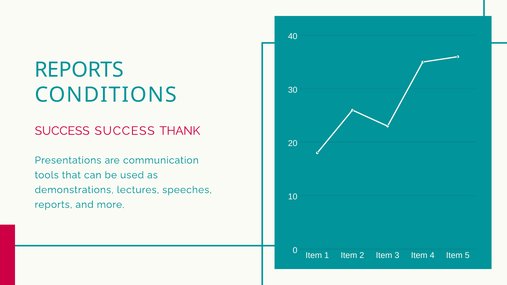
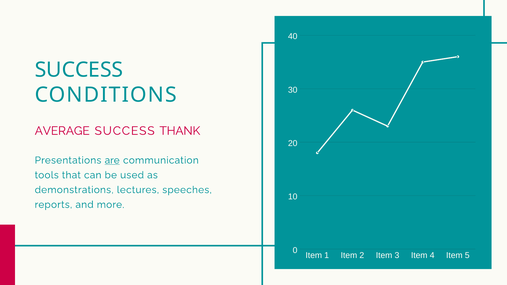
REPORTS at (79, 70): REPORTS -> SUCCESS
SUCCESS at (62, 131): SUCCESS -> AVERAGE
are underline: none -> present
